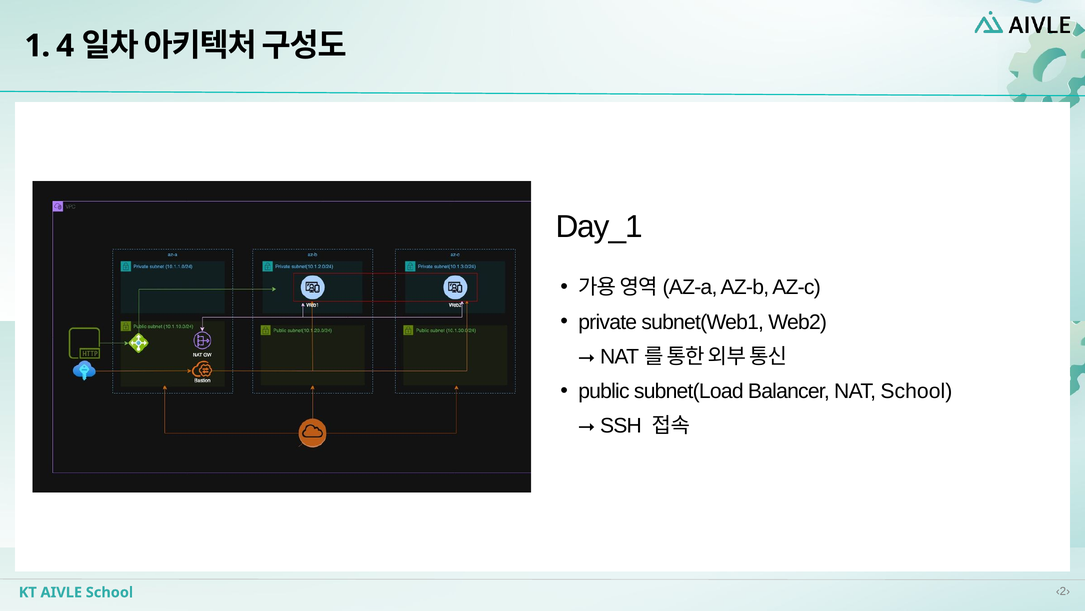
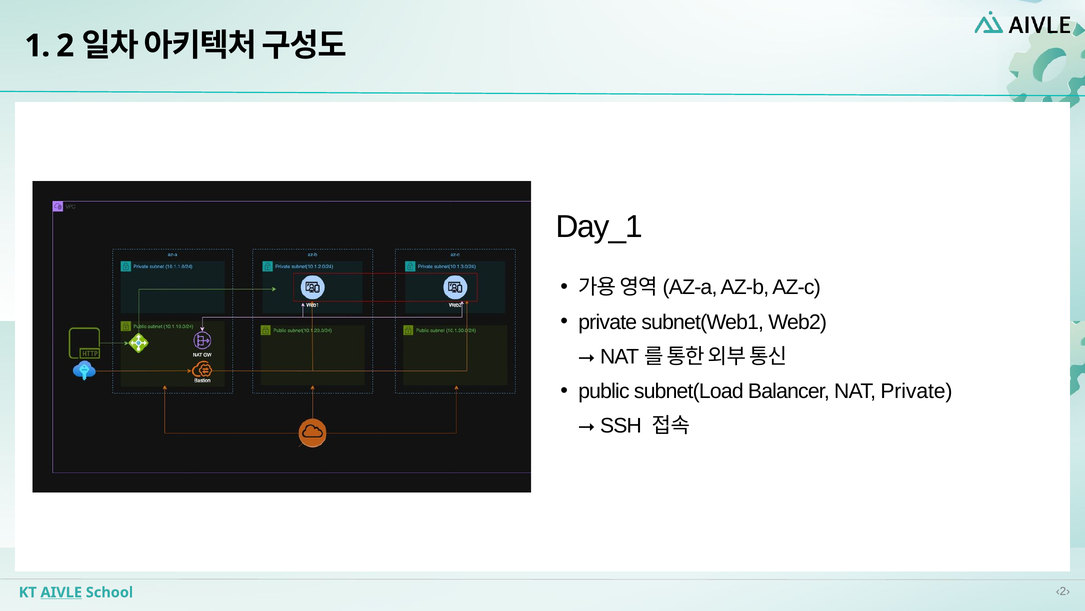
4: 4 -> 2
NAT School: School -> Private
AIVLE underline: none -> present
